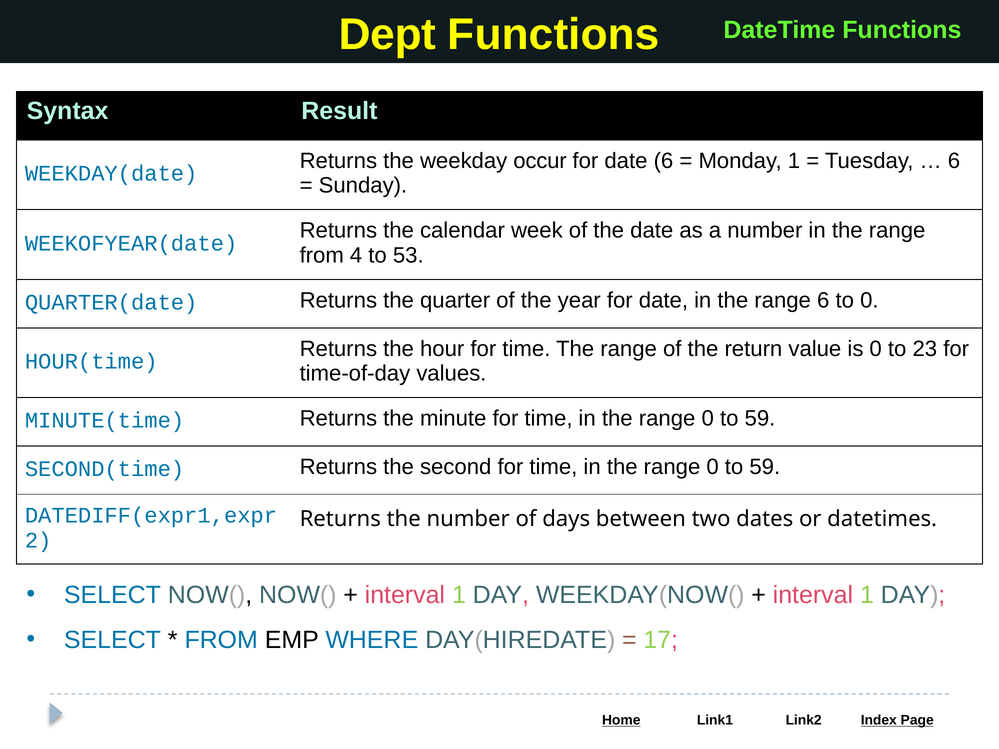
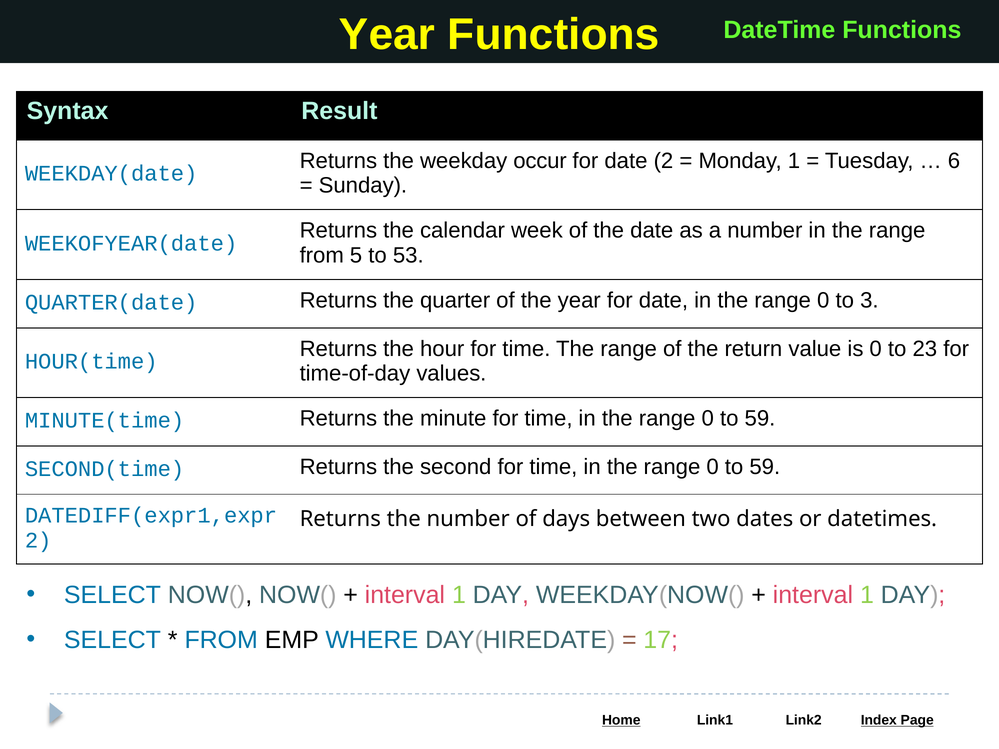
Dept at (387, 35): Dept -> Year
date 6: 6 -> 2
4: 4 -> 5
6 at (823, 301): 6 -> 0
to 0: 0 -> 3
